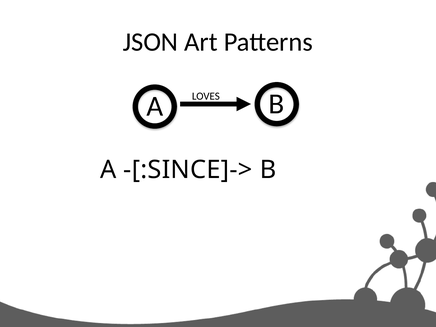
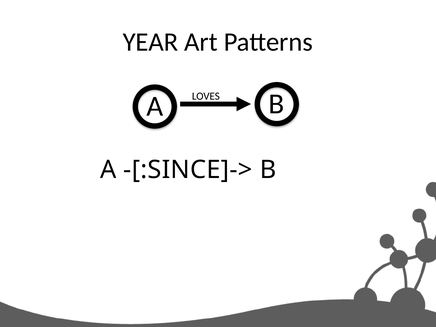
JSON: JSON -> YEAR
